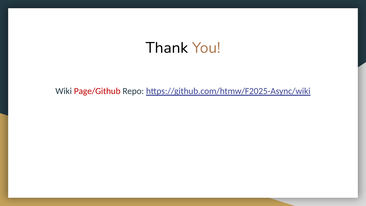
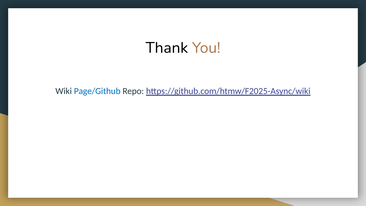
Page/Github colour: red -> blue
